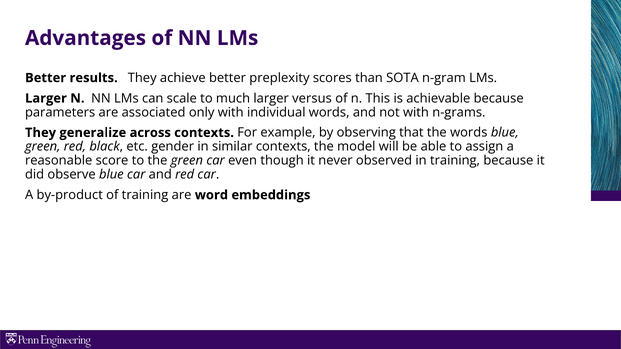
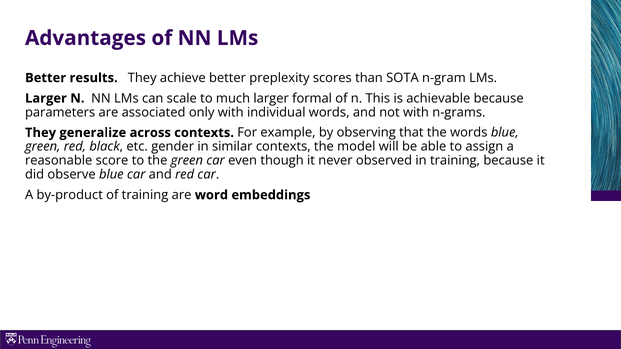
versus: versus -> formal
